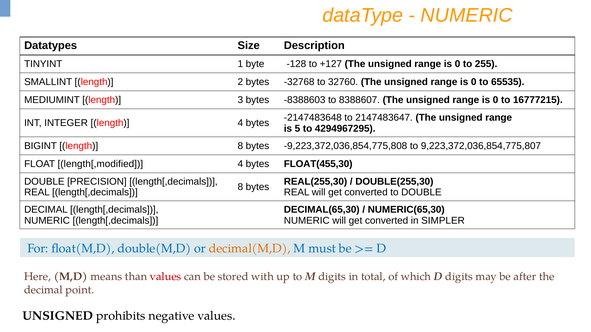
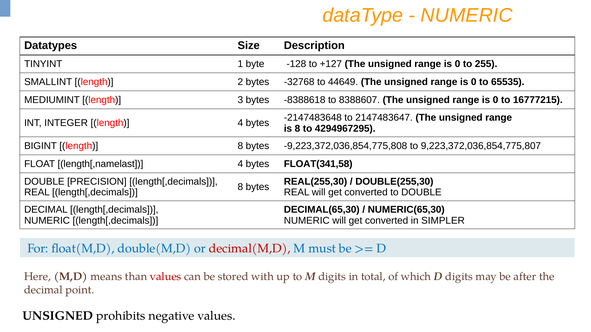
32760: 32760 -> 44649
-8388603: -8388603 -> -8388618
is 5: 5 -> 8
length[,modified: length[,modified -> length[,namelast
FLOAT(455,30: FLOAT(455,30 -> FLOAT(341,58
decimal(M,D colour: orange -> red
